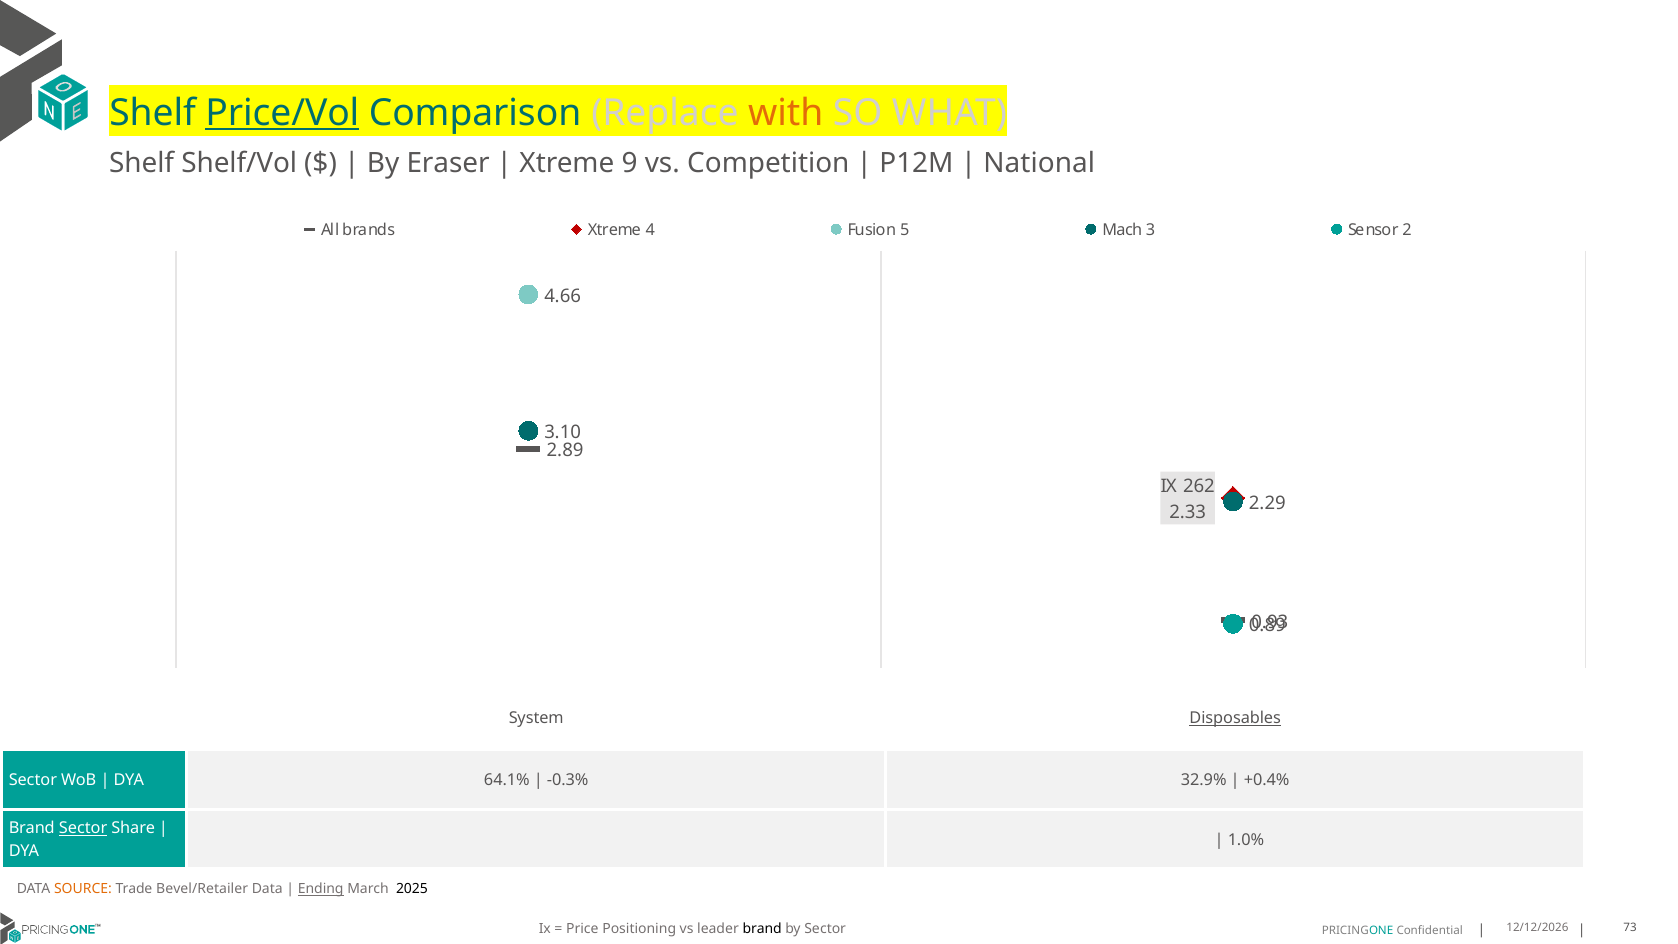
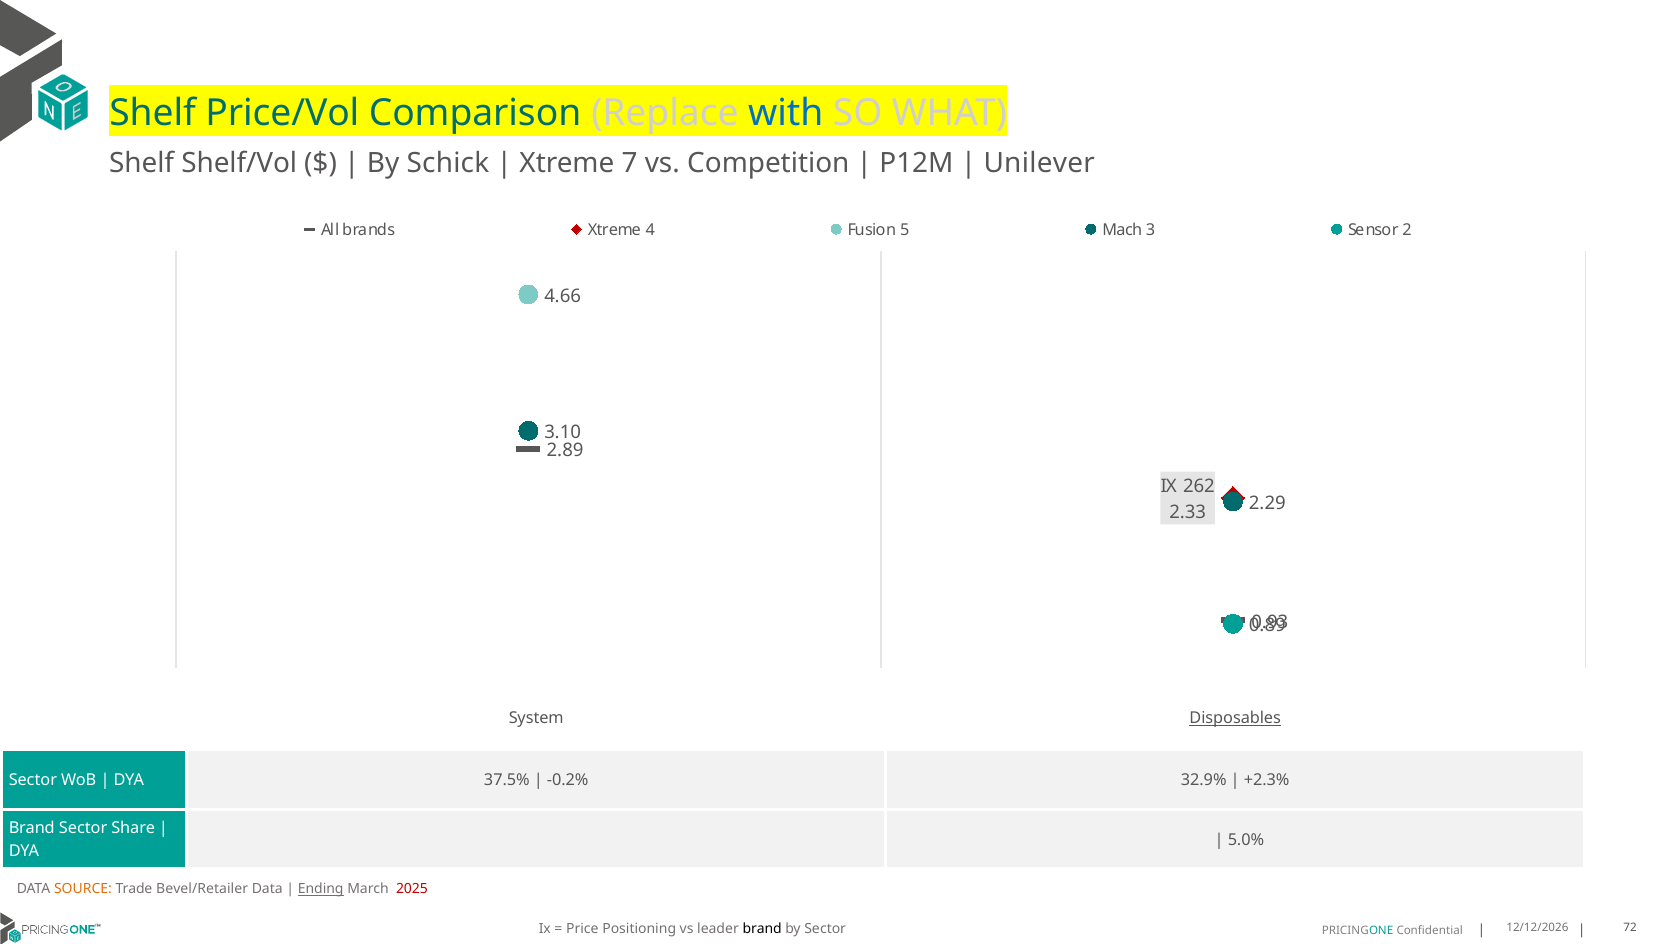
Price/Vol underline: present -> none
with colour: orange -> blue
Eraser: Eraser -> Schick
9: 9 -> 7
National: National -> Unilever
64.1%: 64.1% -> 37.5%
-0.3%: -0.3% -> -0.2%
+0.4%: +0.4% -> +2.3%
Sector at (83, 829) underline: present -> none
1.0%: 1.0% -> 5.0%
2025 colour: black -> red
73: 73 -> 72
